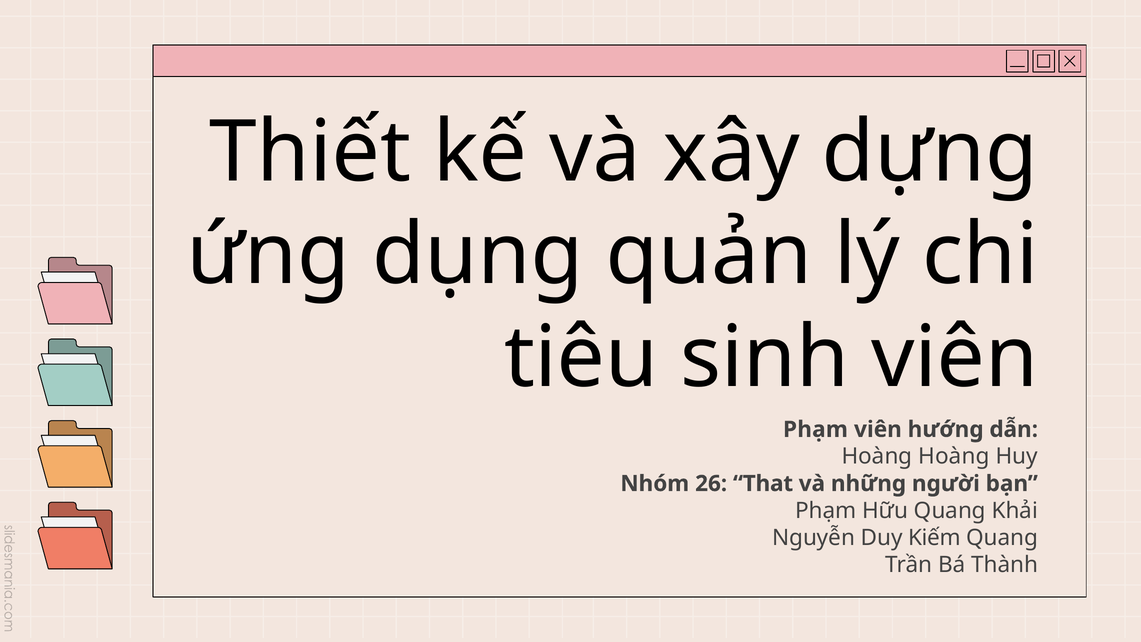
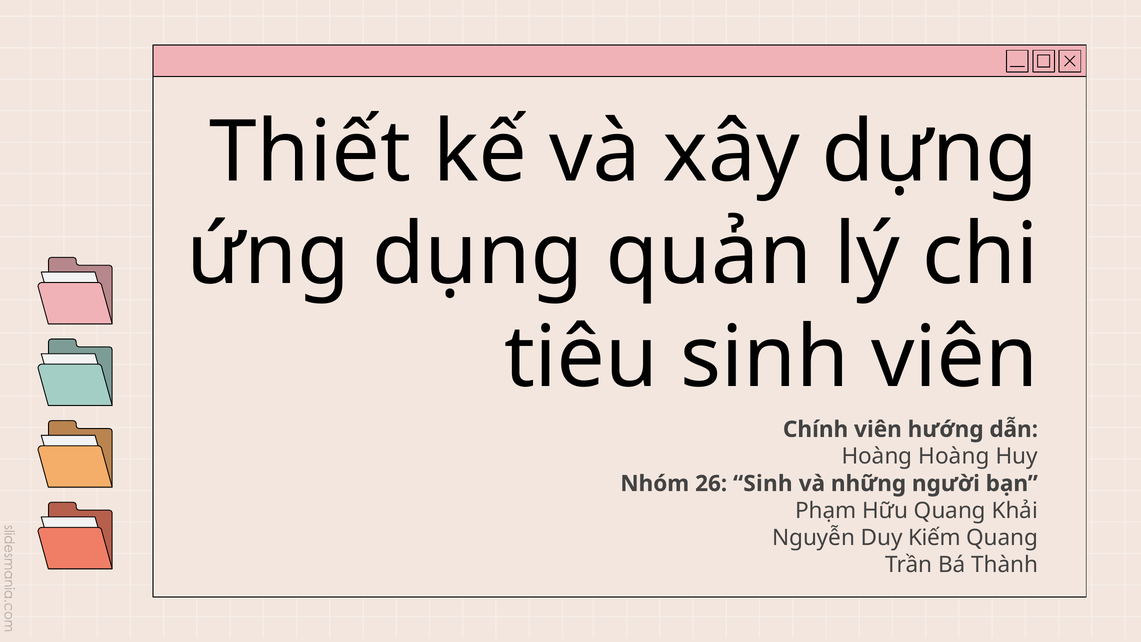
Phạm at (815, 429): Phạm -> Chính
26 That: That -> Sinh
